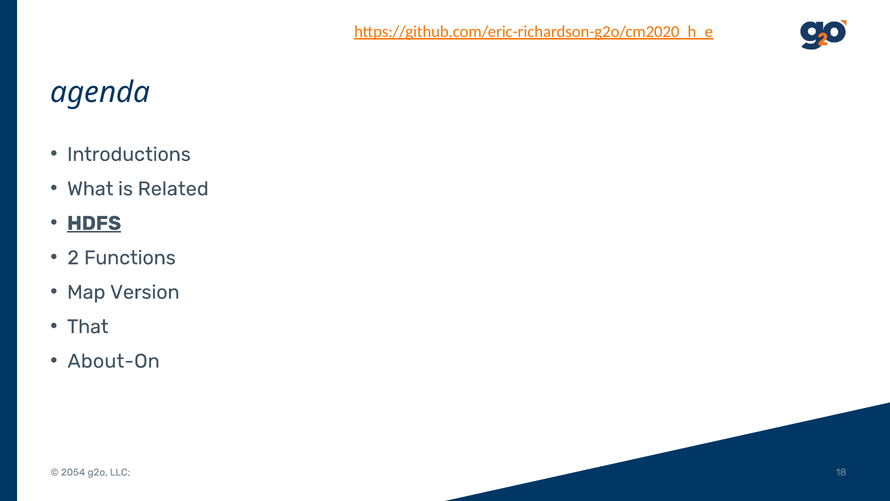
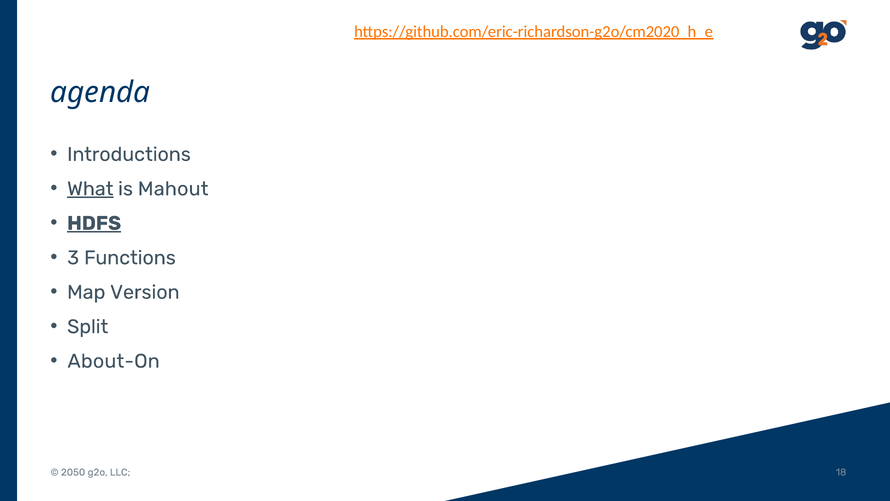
What underline: none -> present
Related: Related -> Mahout
2: 2 -> 3
That: That -> Split
2054: 2054 -> 2050
